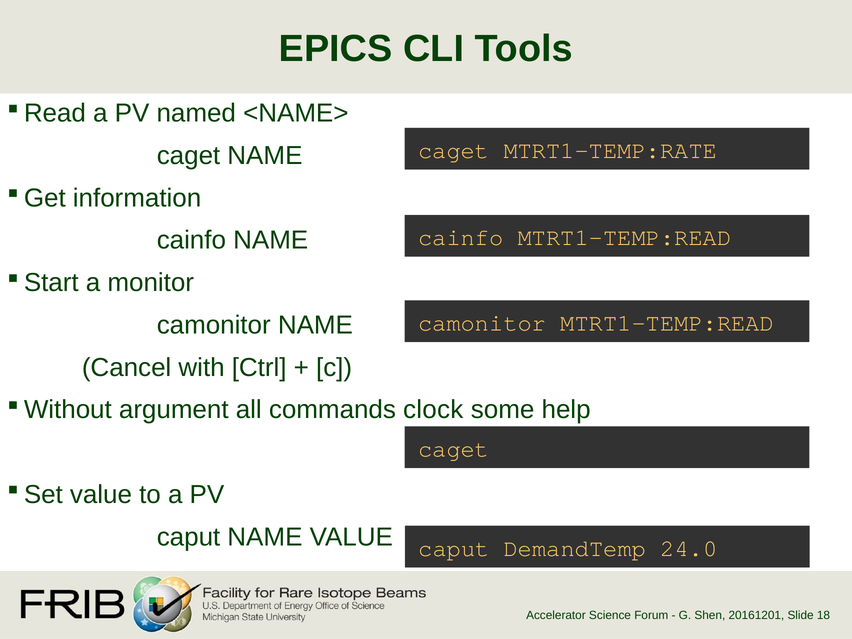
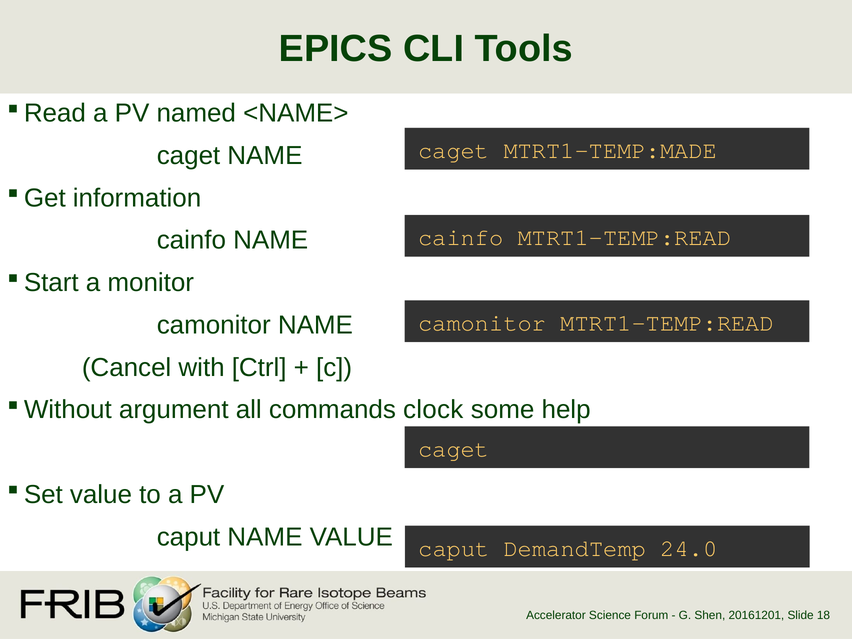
MTRT1-TEMP:RATE: MTRT1-TEMP:RATE -> MTRT1-TEMP:MADE
